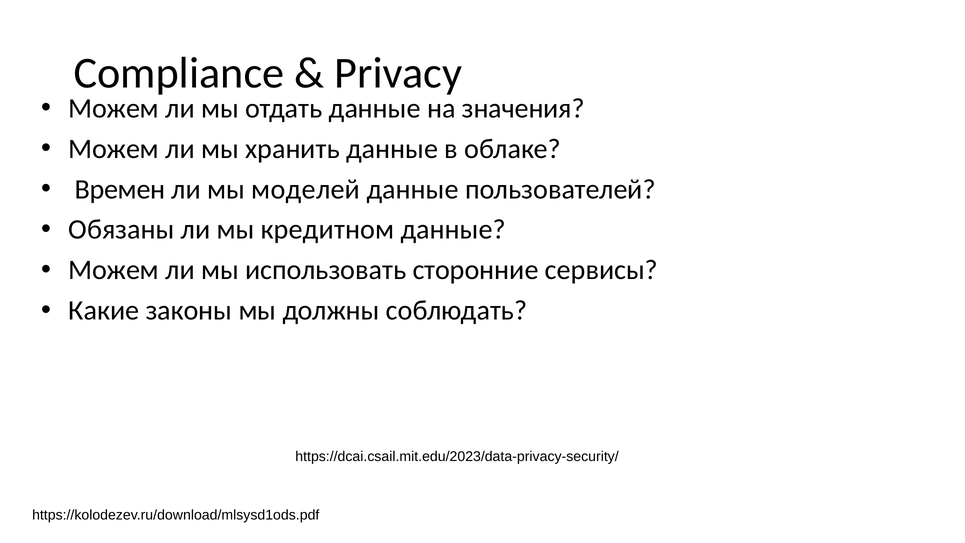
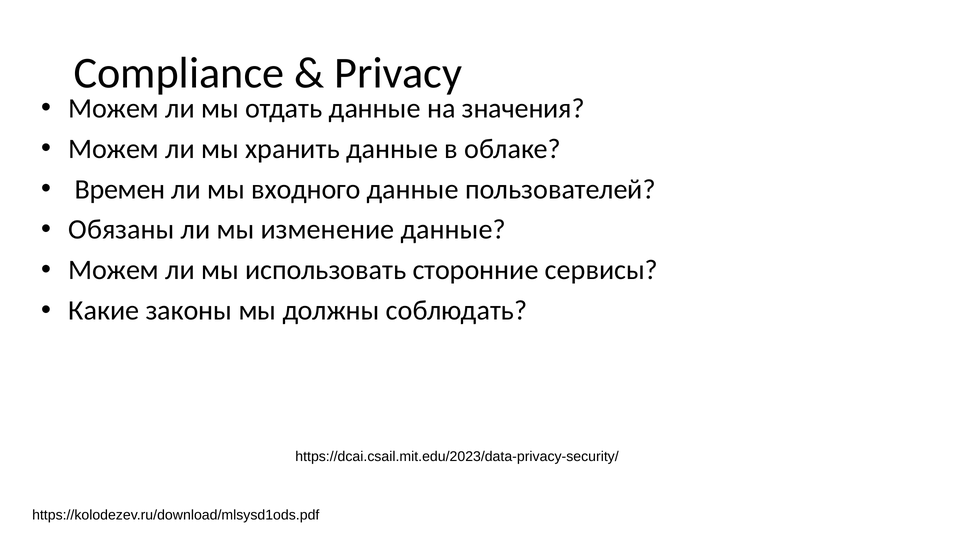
моделей: моделей -> входного
кредитном: кредитном -> изменение
